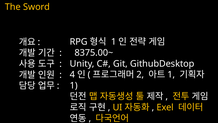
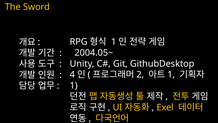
8375.00~: 8375.00~ -> 2004.05~
